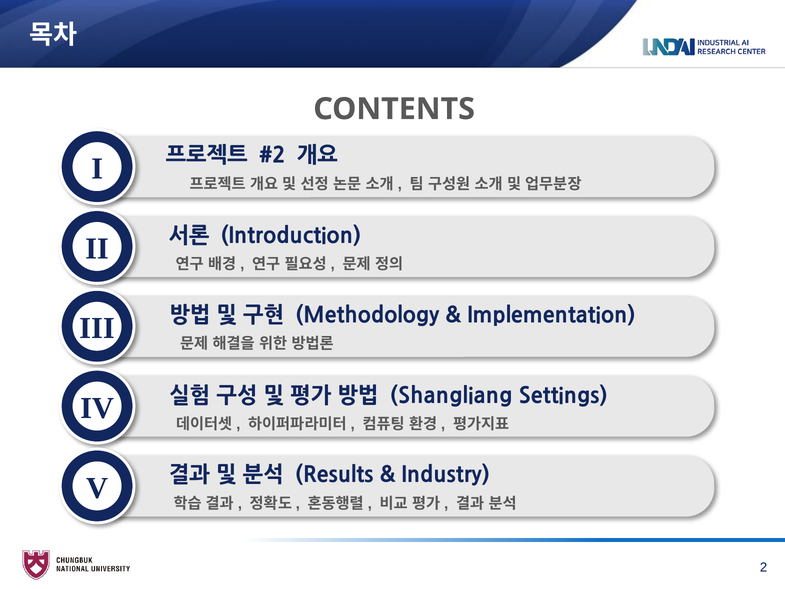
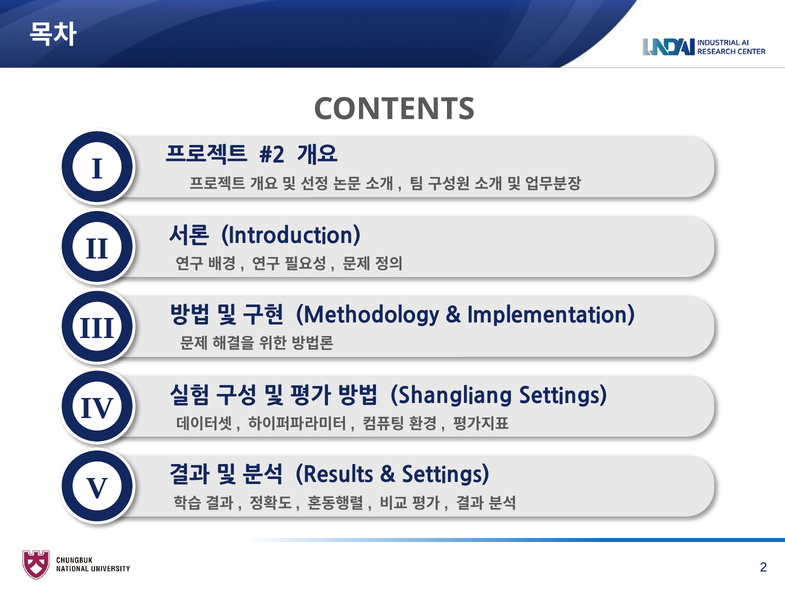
Industry at (446, 475): Industry -> Settings
